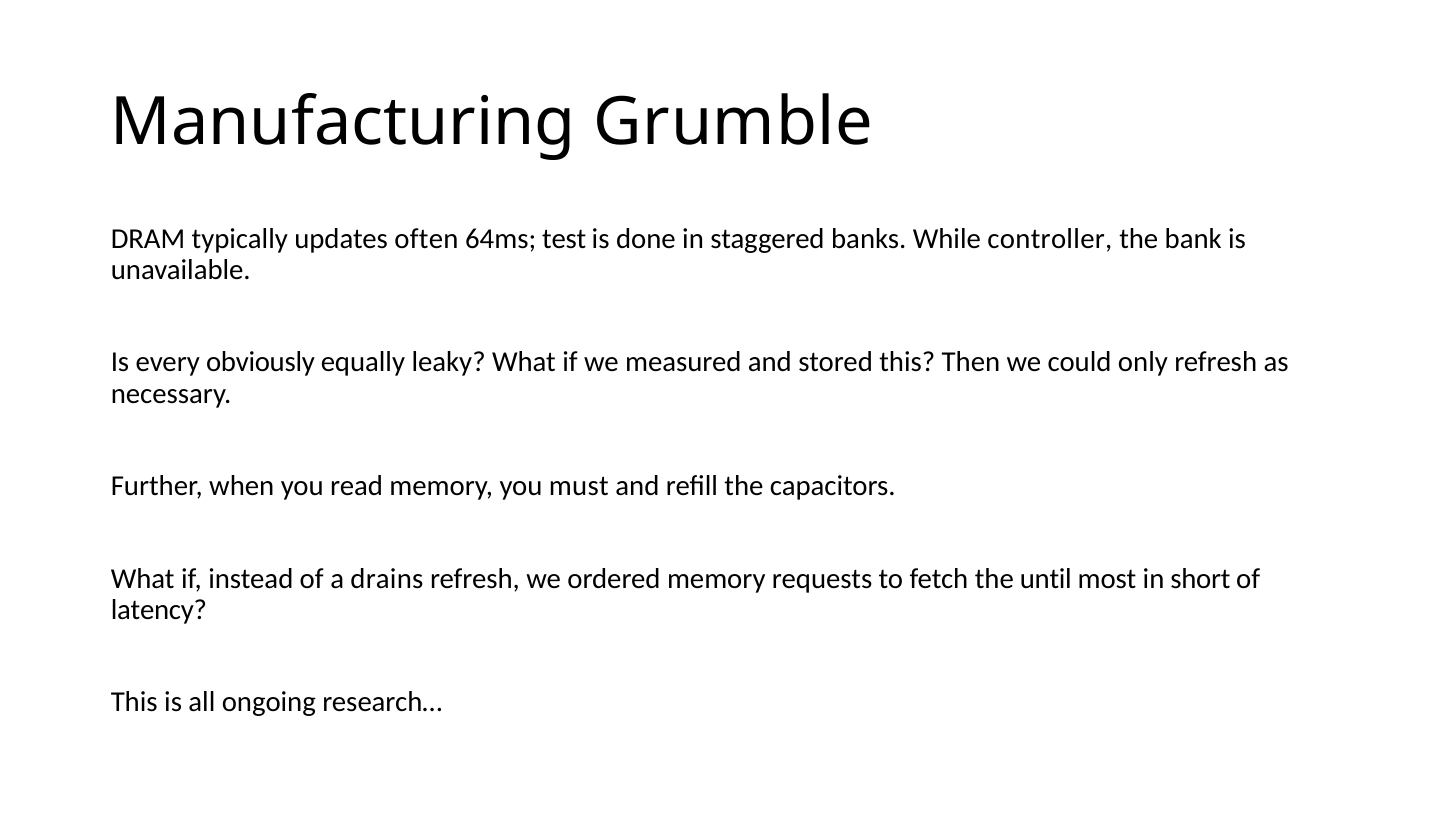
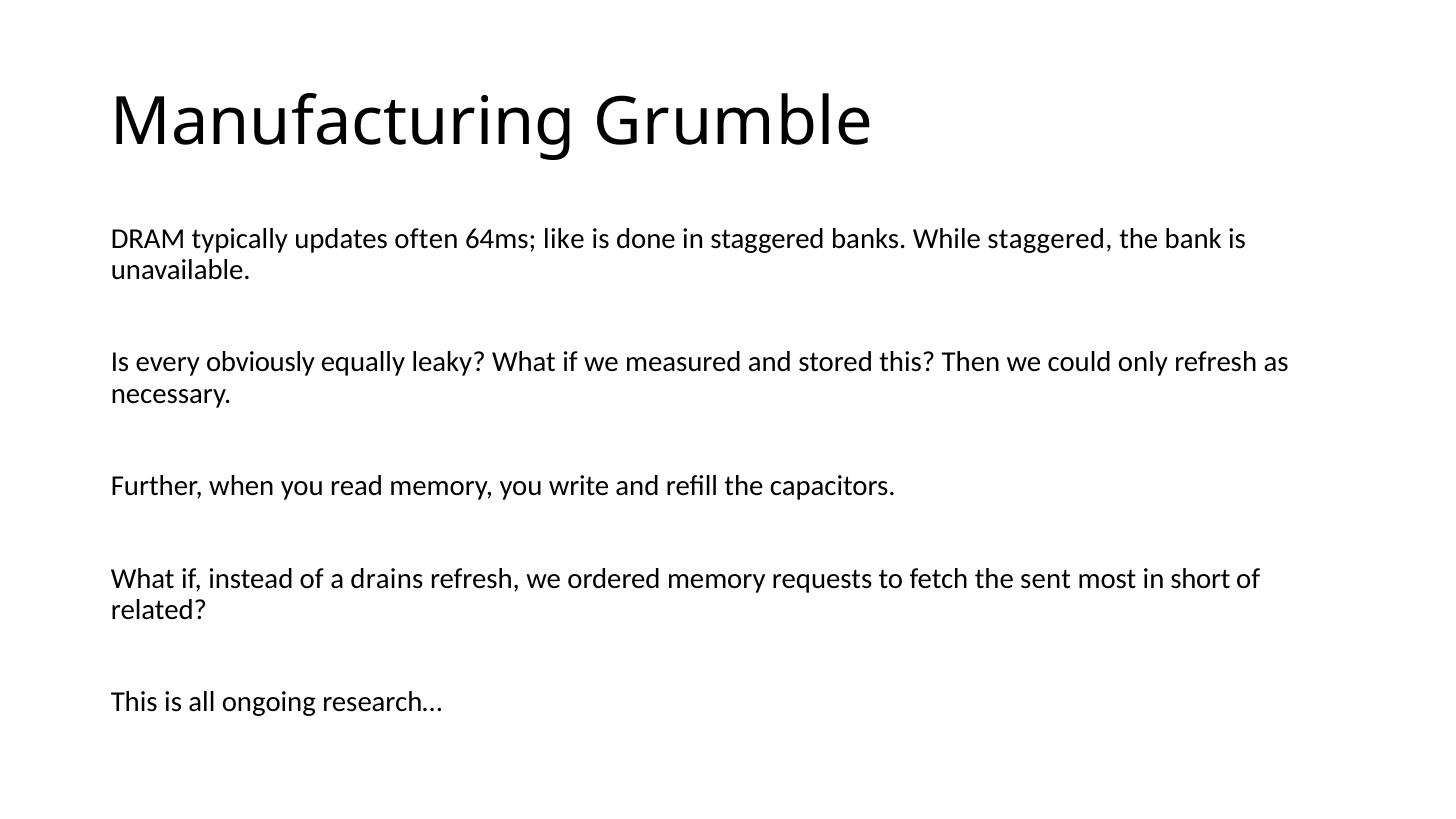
test: test -> like
While controller: controller -> staggered
must: must -> write
until: until -> sent
latency: latency -> related
